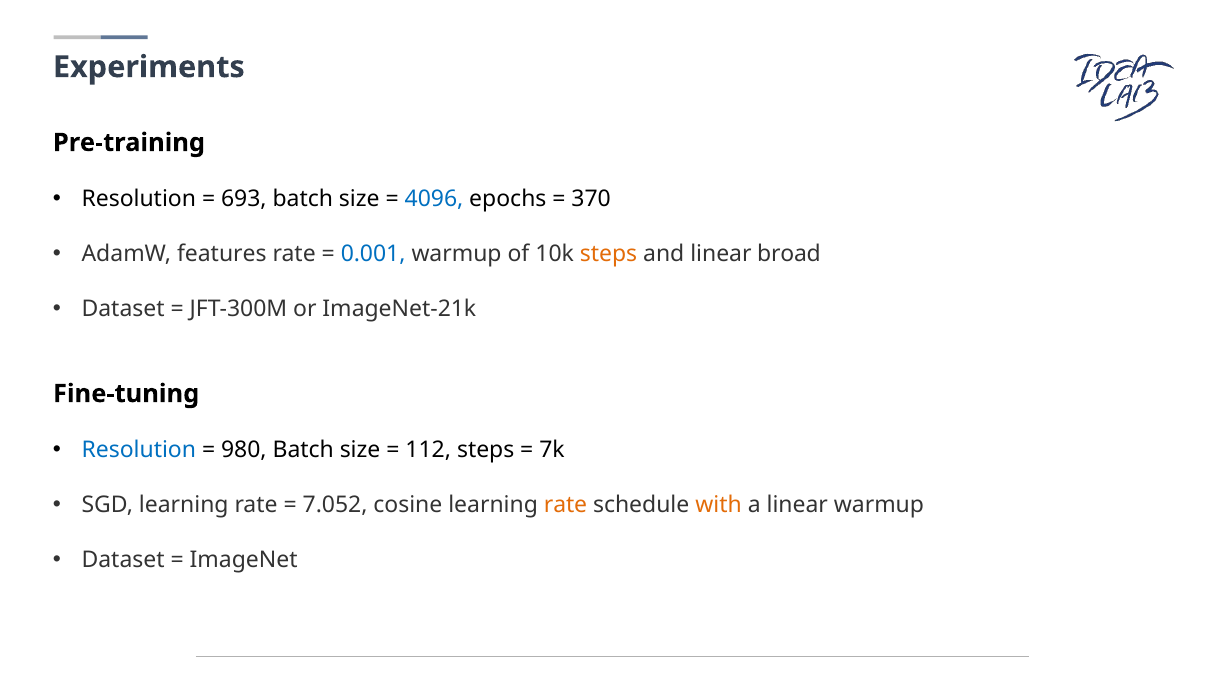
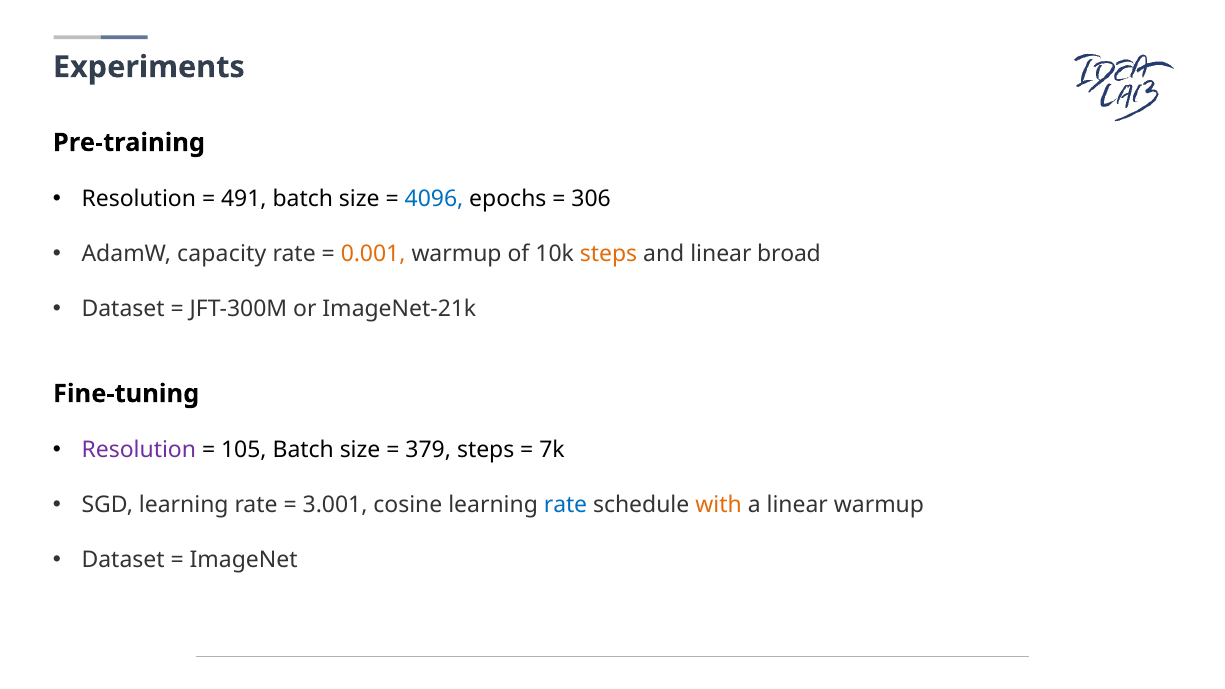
693: 693 -> 491
370: 370 -> 306
features: features -> capacity
0.001 colour: blue -> orange
Resolution at (139, 450) colour: blue -> purple
980: 980 -> 105
112: 112 -> 379
7.052: 7.052 -> 3.001
rate at (566, 505) colour: orange -> blue
